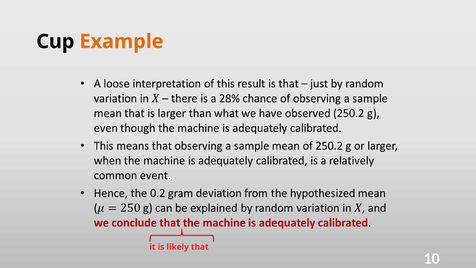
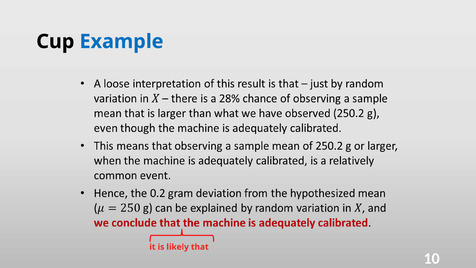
Example colour: orange -> blue
